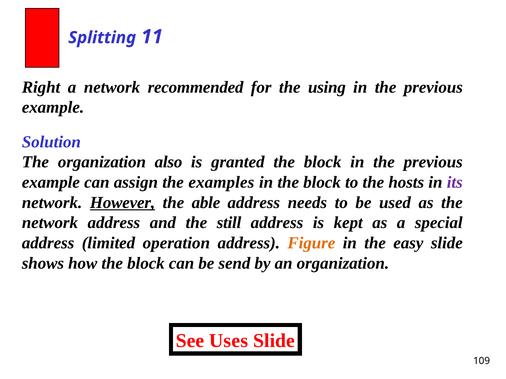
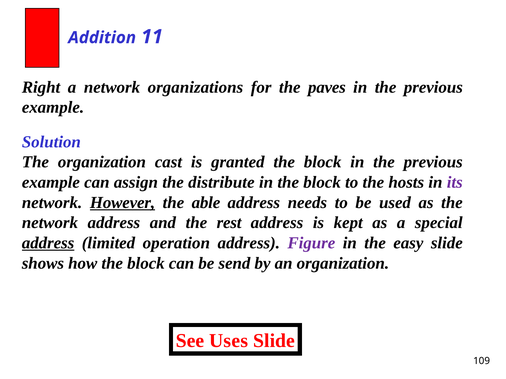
Splitting: Splitting -> Addition
recommended: recommended -> organizations
using: using -> paves
also: also -> cast
examples: examples -> distribute
still: still -> rest
address at (48, 243) underline: none -> present
Figure colour: orange -> purple
